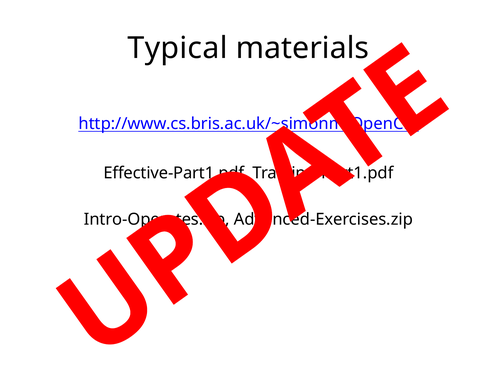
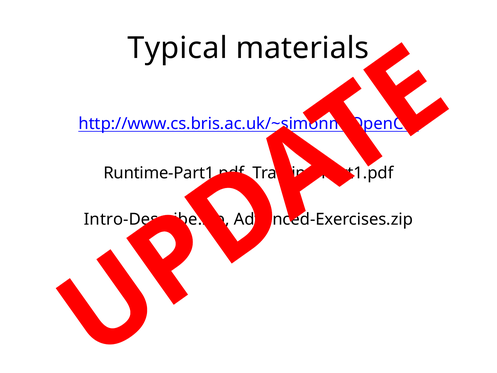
Effective-Part1.pdf: Effective-Part1.pdf -> Runtime-Part1.pdf
Intro-Operates.zip: Intro-Operates.zip -> Intro-Describe.zip
